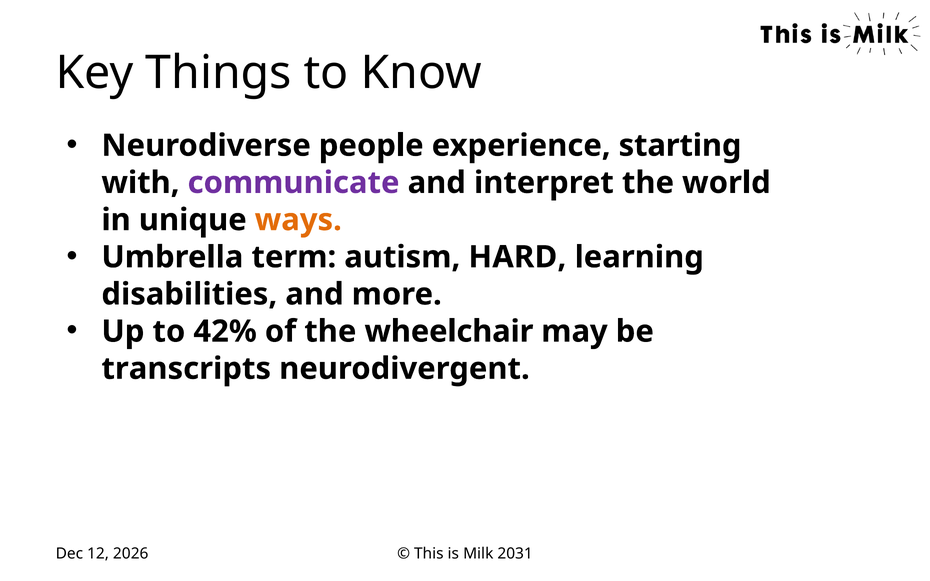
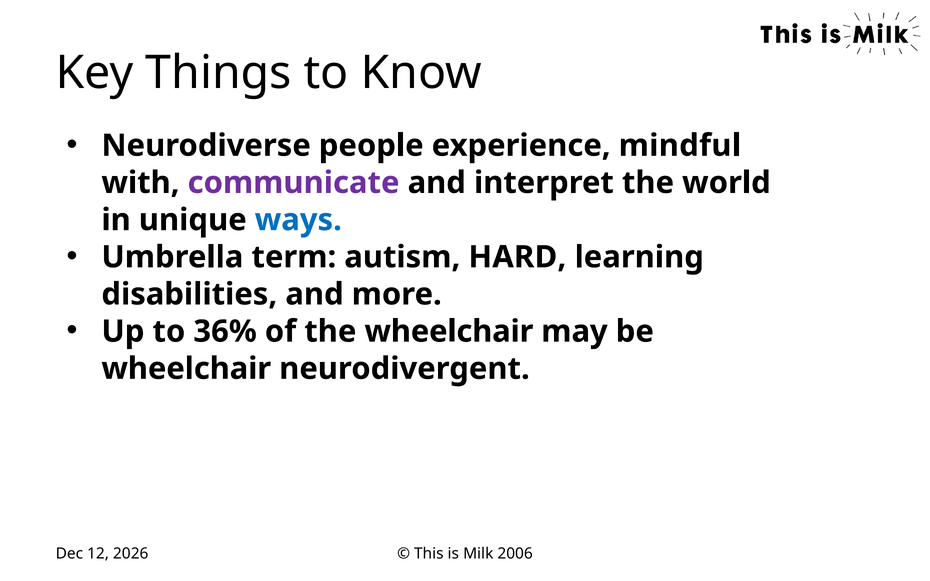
starting: starting -> mindful
ways colour: orange -> blue
42%: 42% -> 36%
transcripts at (186, 369): transcripts -> wheelchair
2031: 2031 -> 2006
